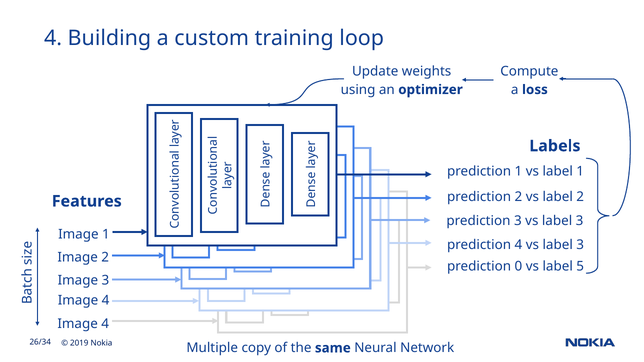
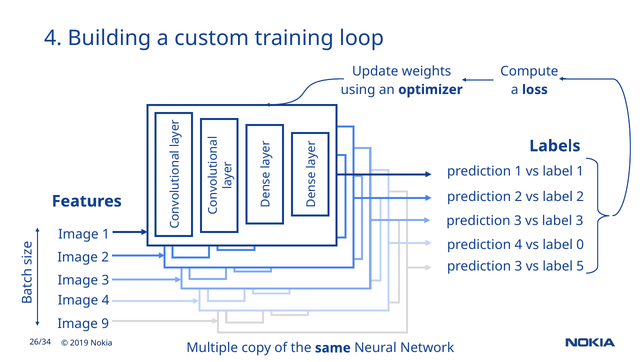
4 vs label 3: 3 -> 0
0 at (518, 267): 0 -> 3
4 at (105, 324): 4 -> 9
